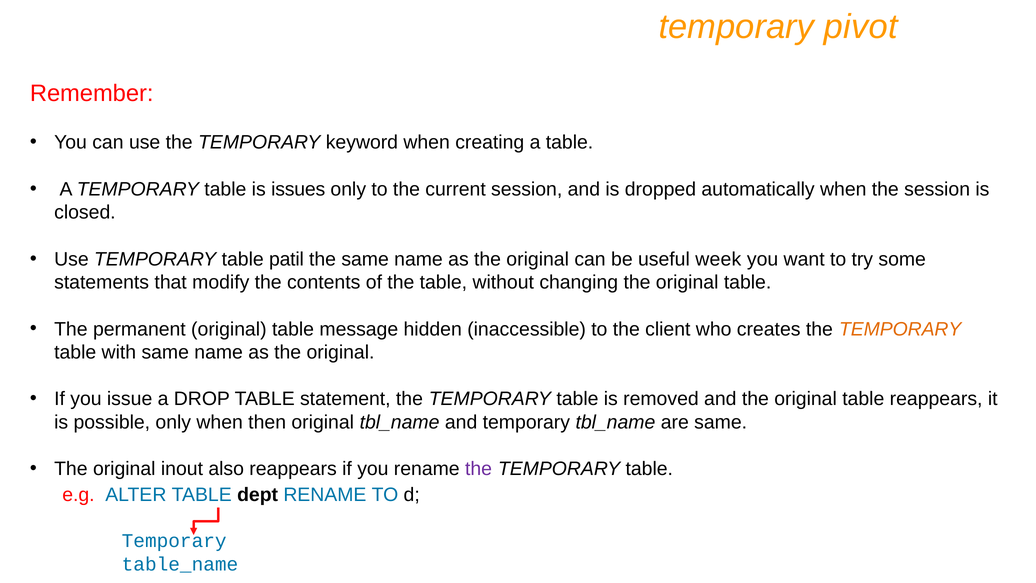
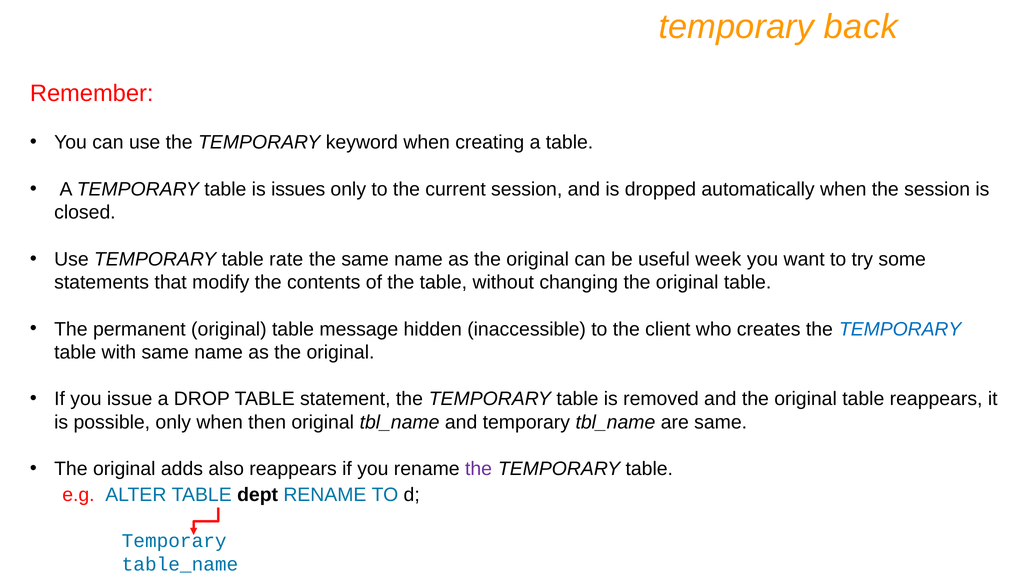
pivot: pivot -> back
patil: patil -> rate
TEMPORARY at (900, 329) colour: orange -> blue
inout: inout -> adds
